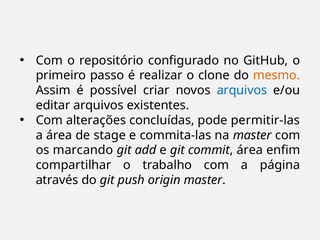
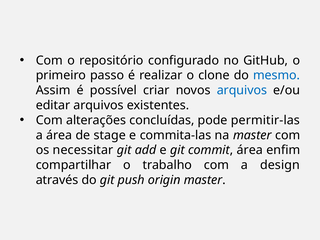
mesmo colour: orange -> blue
marcando: marcando -> necessitar
página: página -> design
